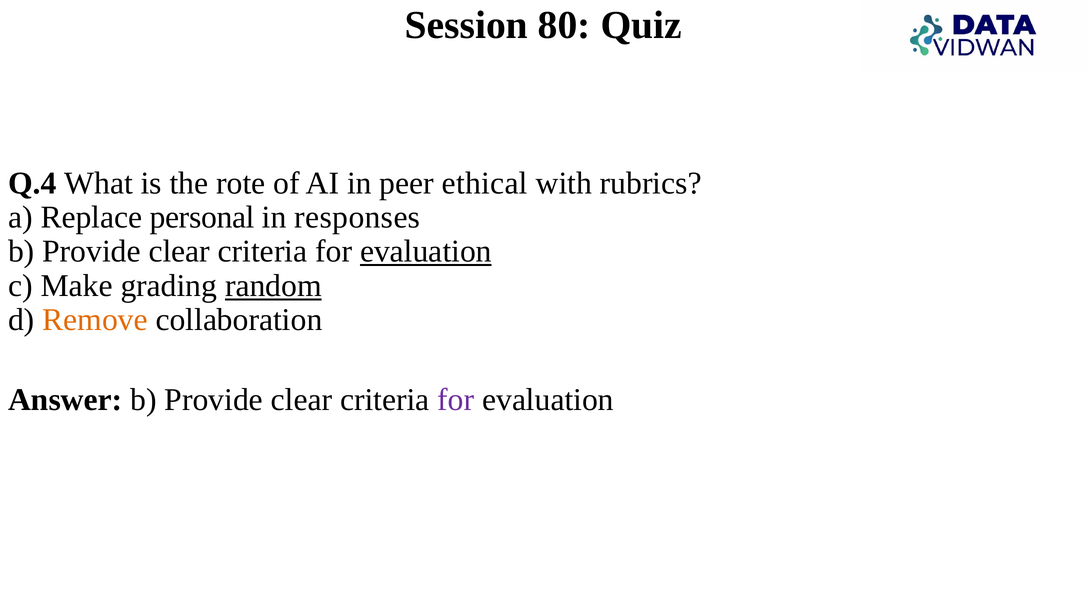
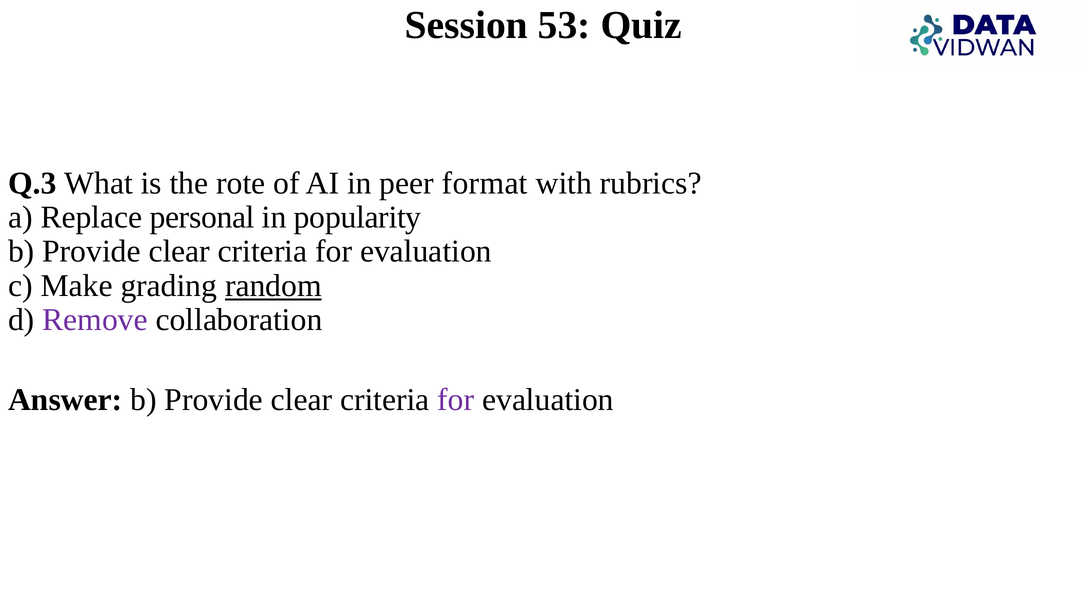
80: 80 -> 53
Q.4: Q.4 -> Q.3
ethical: ethical -> format
responses: responses -> popularity
evaluation at (426, 252) underline: present -> none
Remove colour: orange -> purple
